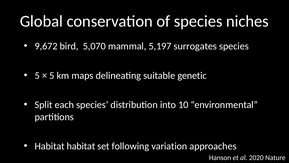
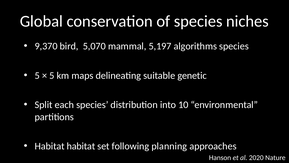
9,672: 9,672 -> 9,370
surrogates: surrogates -> algorithms
variation: variation -> planning
